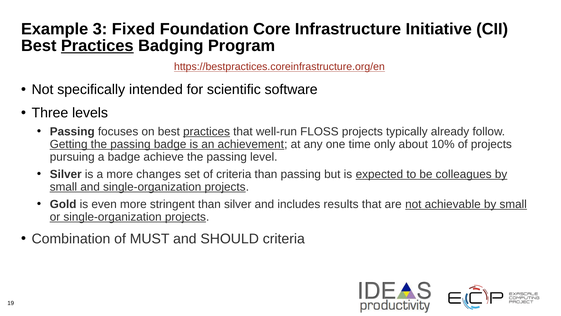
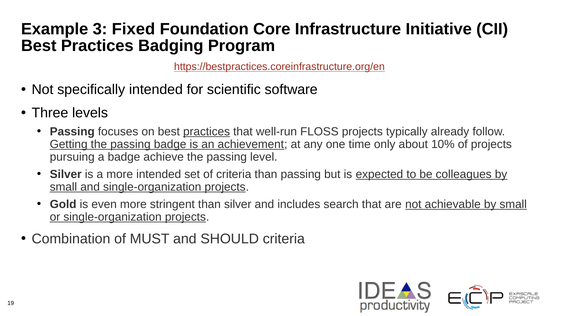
Practices at (97, 46) underline: present -> none
more changes: changes -> intended
results: results -> search
